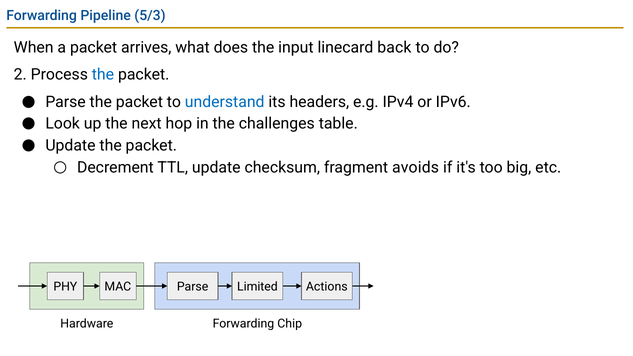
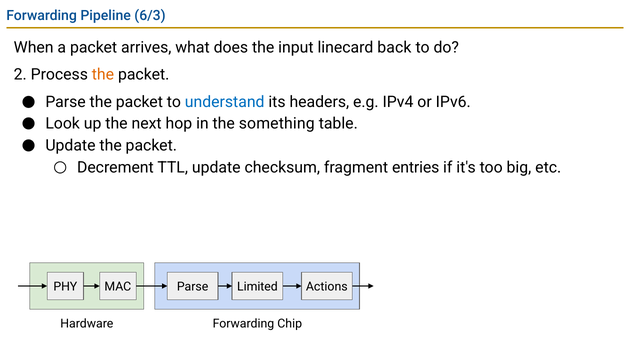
5/3: 5/3 -> 6/3
the at (103, 75) colour: blue -> orange
challenges: challenges -> something
avoids: avoids -> entries
